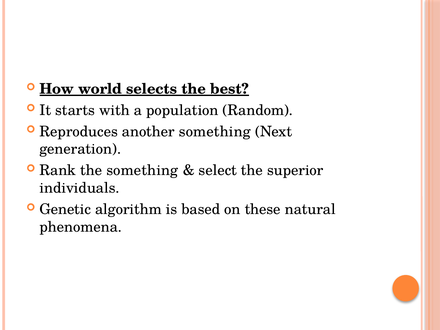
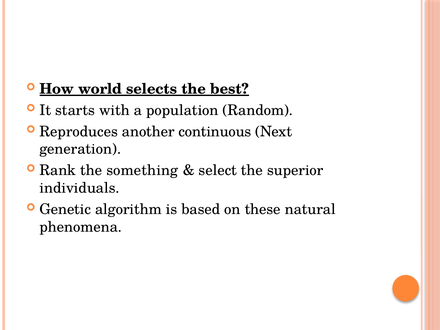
another something: something -> continuous
